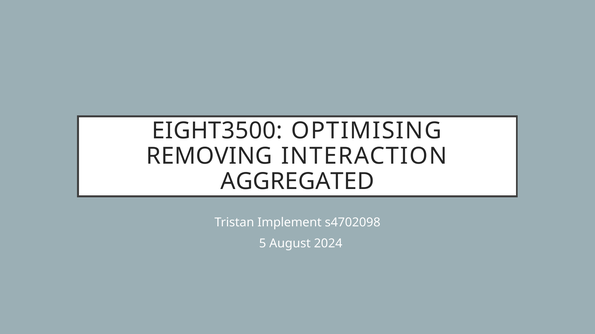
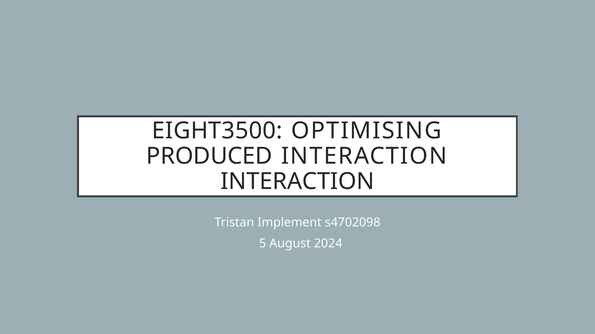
REMOVING: REMOVING -> PRODUCED
AGGREGATED at (297, 182): AGGREGATED -> INTERACTION
